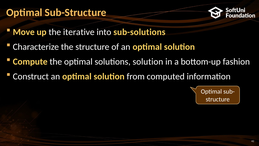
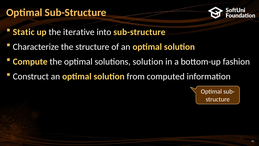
Move: Move -> Static
into sub-solutions: sub-solutions -> sub-structure
